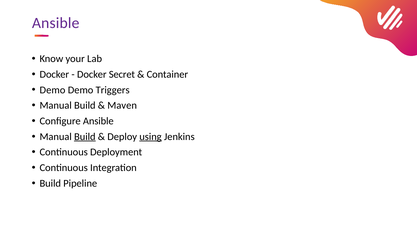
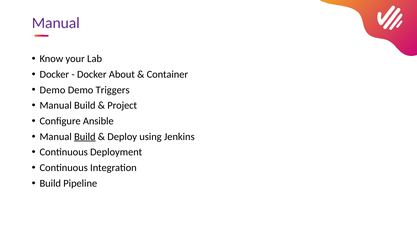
Ansible at (56, 23): Ansible -> Manual
Secret: Secret -> About
Maven: Maven -> Project
using underline: present -> none
